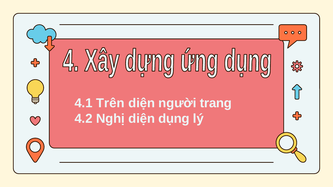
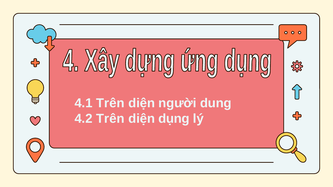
trang: trang -> dung
4.2 Nghị: Nghị -> Trên
